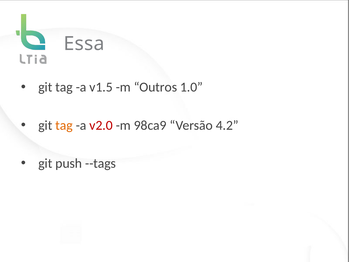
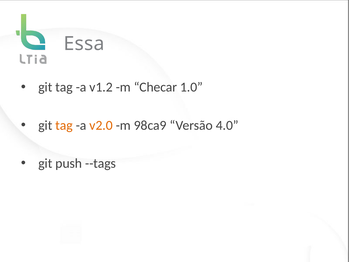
v1.5: v1.5 -> v1.2
Outros: Outros -> Checar
v2.0 colour: red -> orange
4.2: 4.2 -> 4.0
